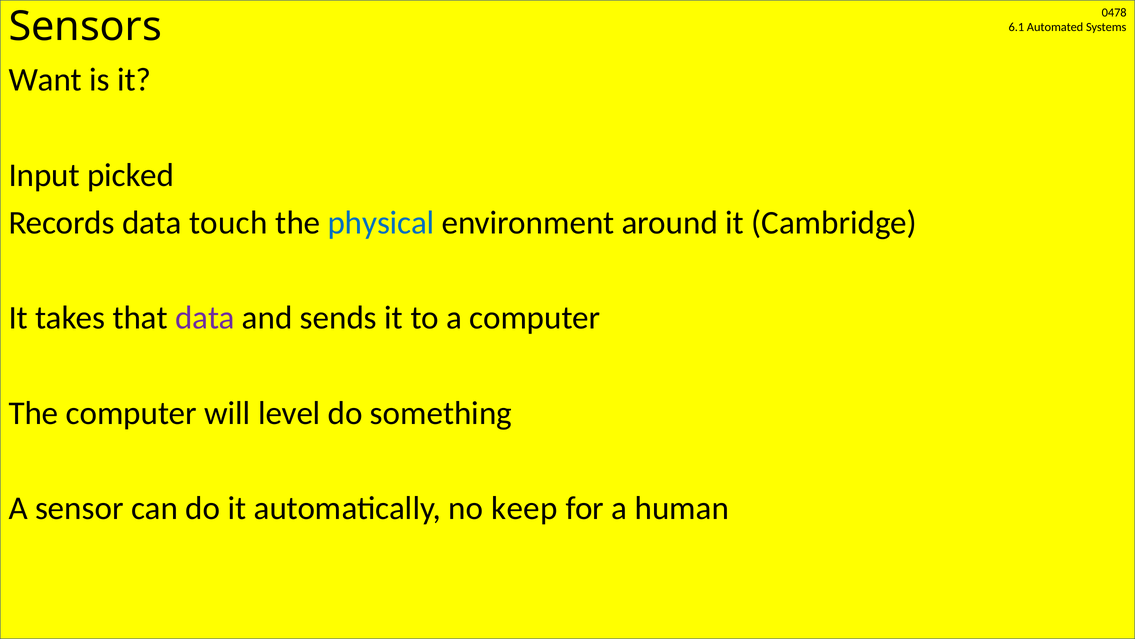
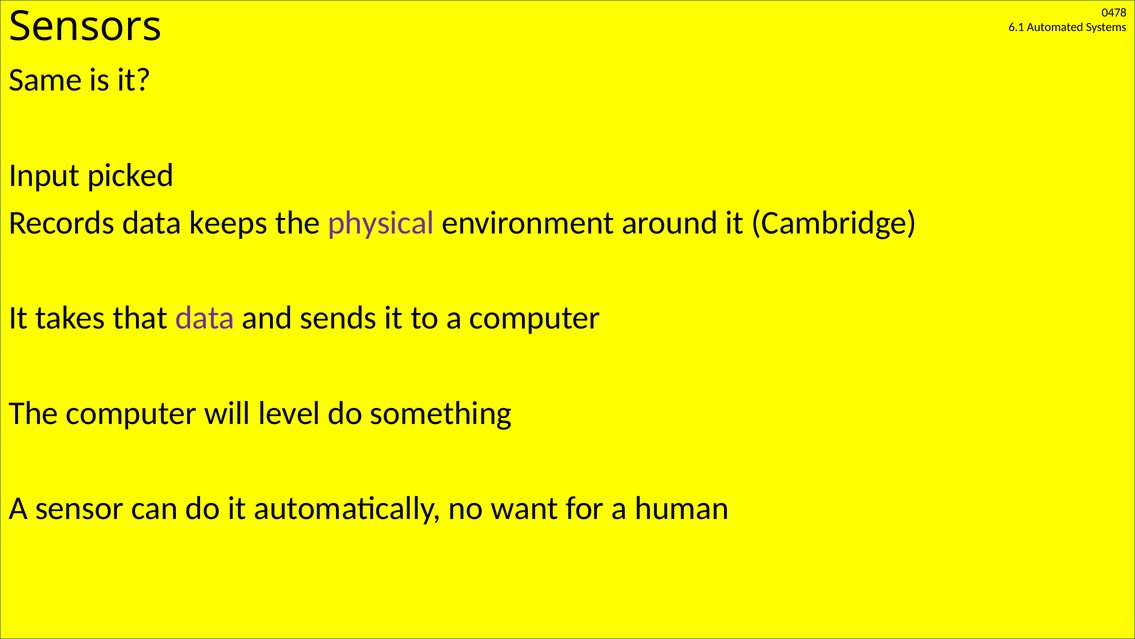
Want: Want -> Same
touch: touch -> keeps
physical colour: blue -> purple
keep: keep -> want
